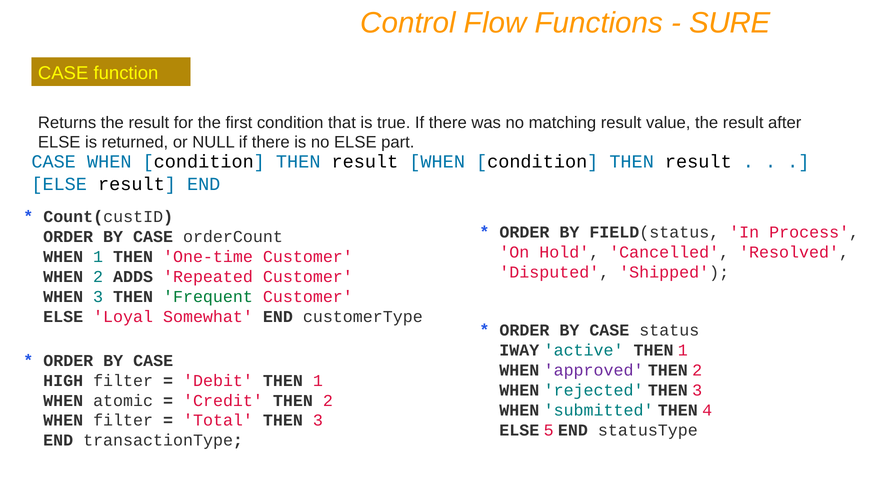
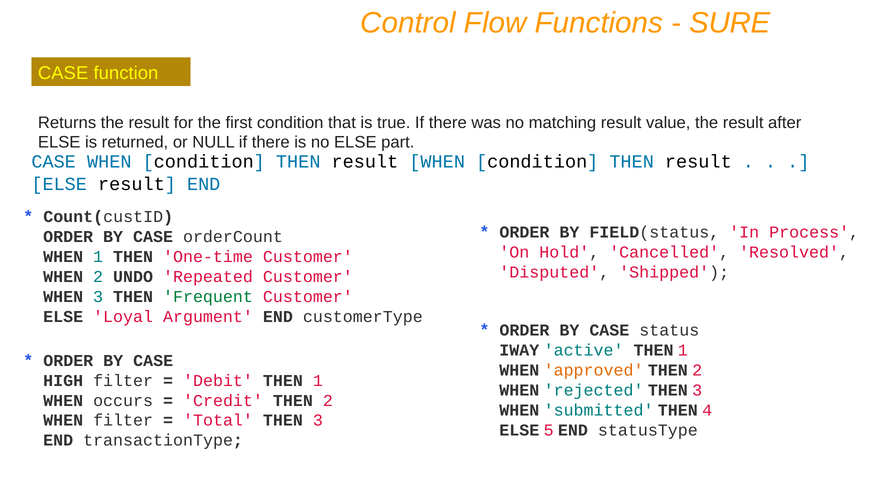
ADDS: ADDS -> UNDO
Somewhat: Somewhat -> Argument
approved colour: purple -> orange
atomic: atomic -> occurs
